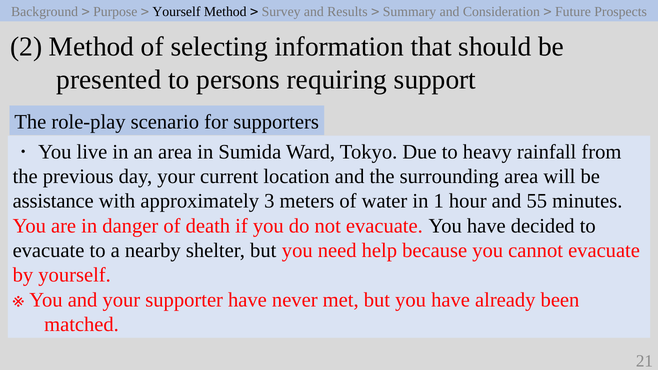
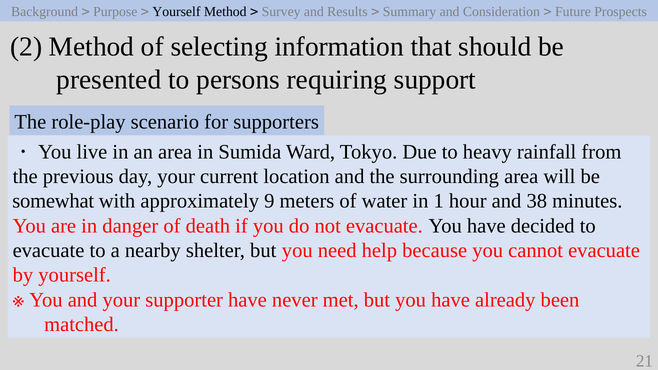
assistance: assistance -> somewhat
3: 3 -> 9
55: 55 -> 38
